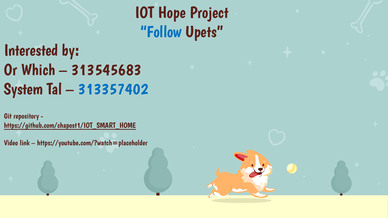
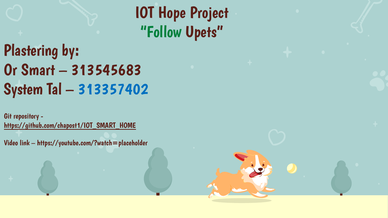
Follow colour: blue -> green
Interested: Interested -> Plastering
Which: Which -> Smart
